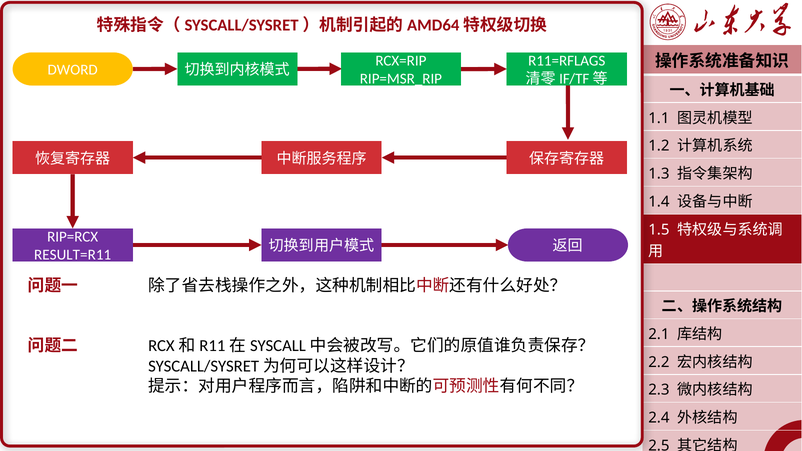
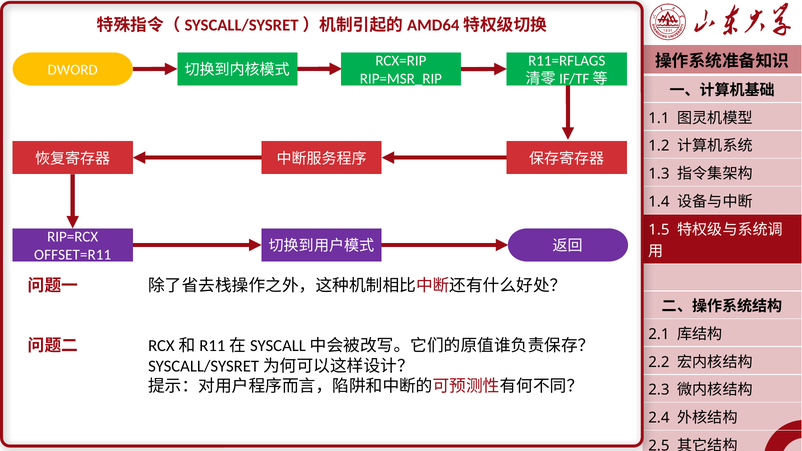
RESULT=R11: RESULT=R11 -> OFFSET=R11
